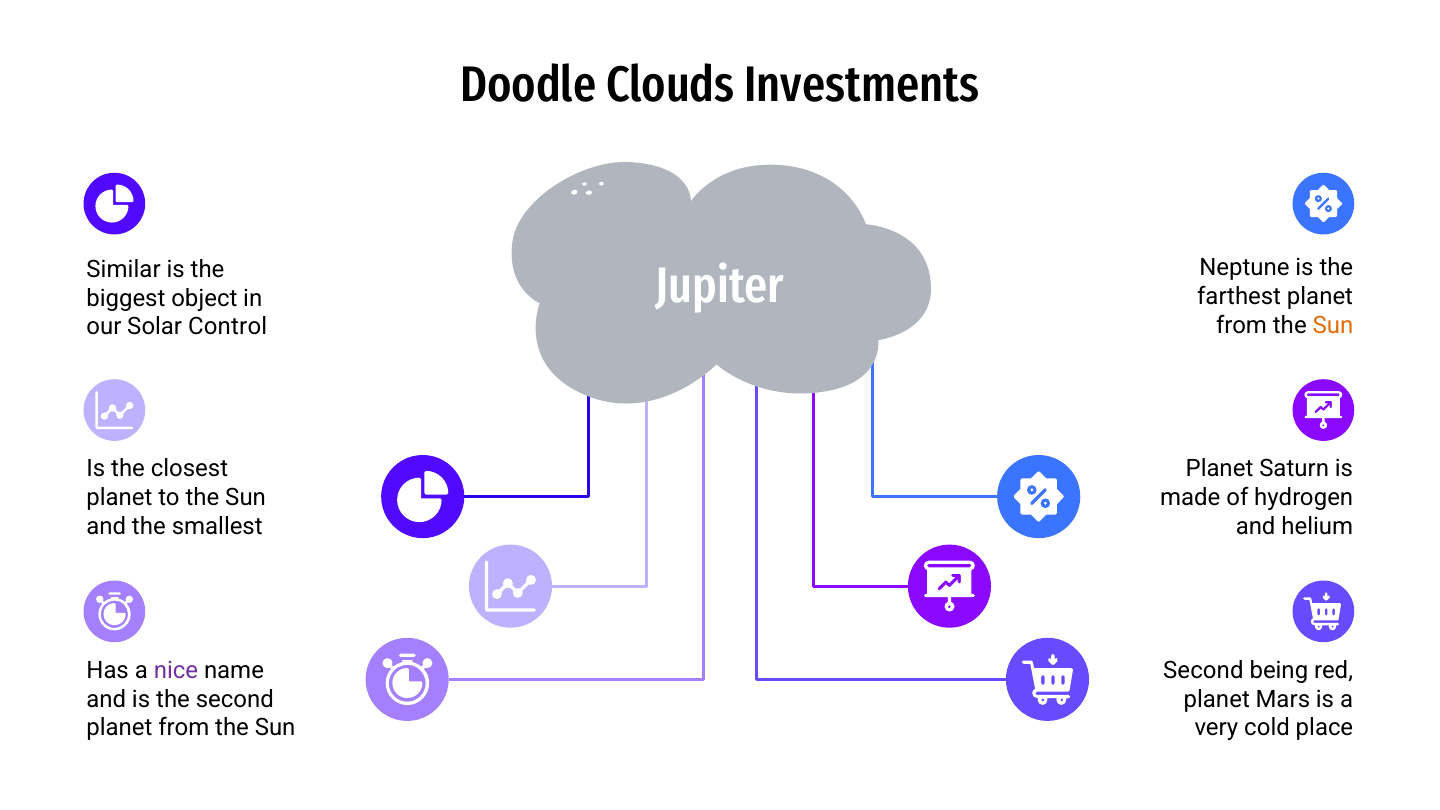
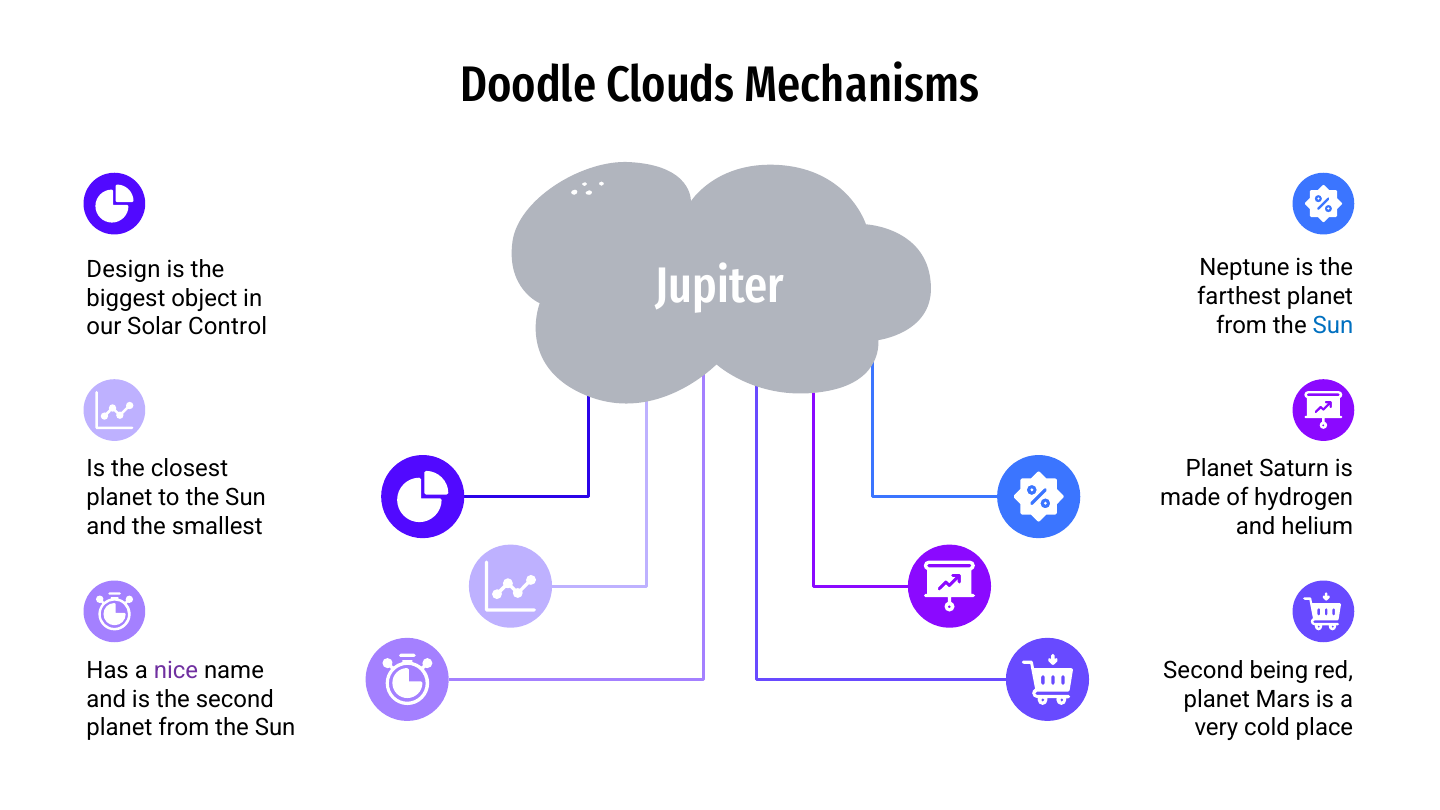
Investments: Investments -> Mechanisms
Similar: Similar -> Design
Sun at (1333, 325) colour: orange -> blue
